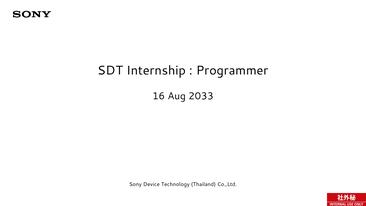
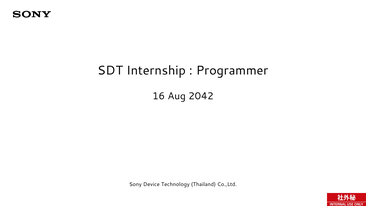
2033: 2033 -> 2042
